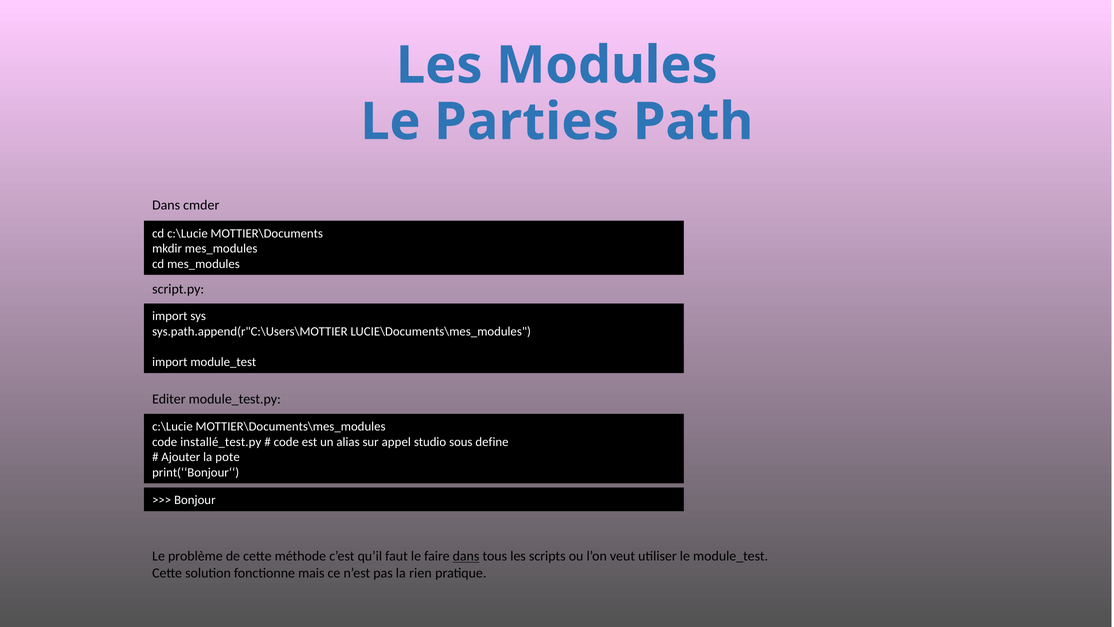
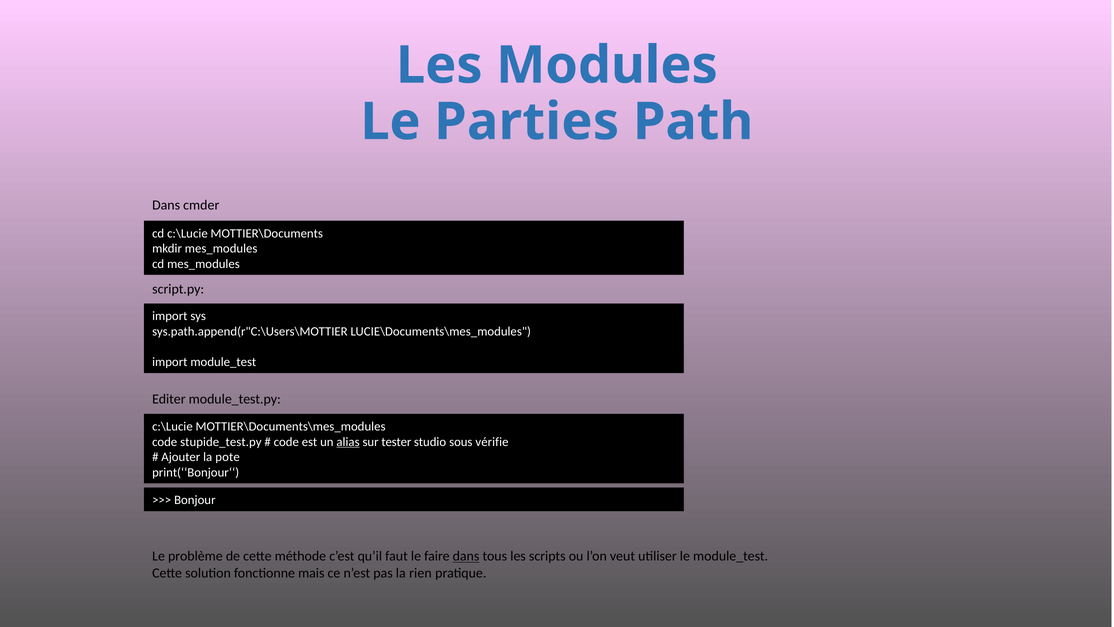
installé_test.py: installé_test.py -> stupide_test.py
alias underline: none -> present
appel: appel -> tester
define: define -> vérifie
